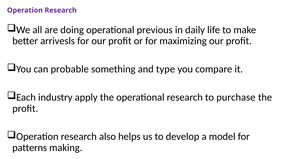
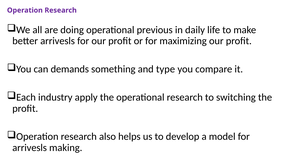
probable: probable -> demands
purchase: purchase -> switching
patterns at (30, 148): patterns -> arrivesls
